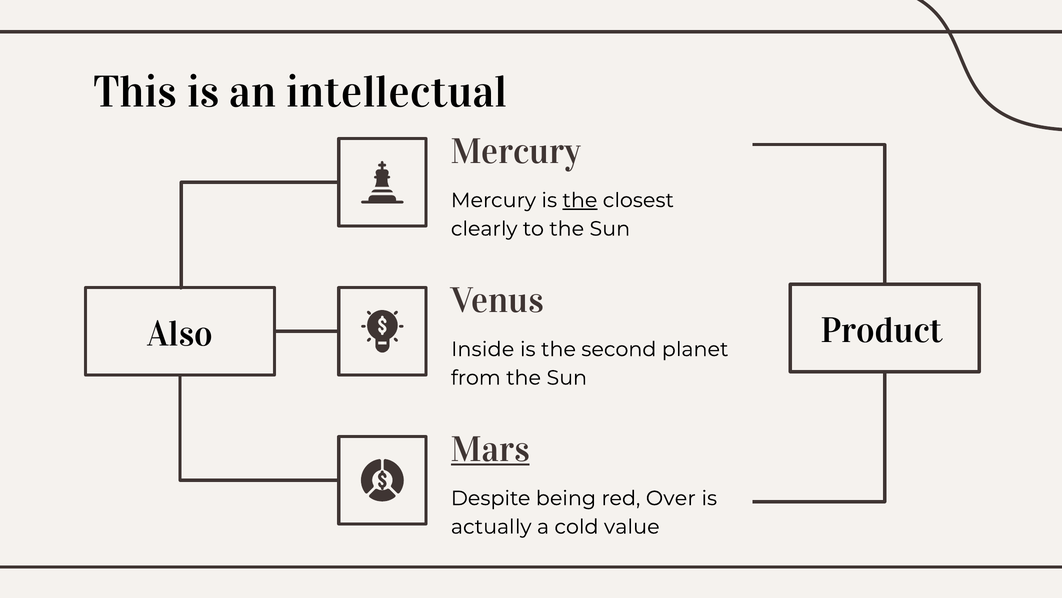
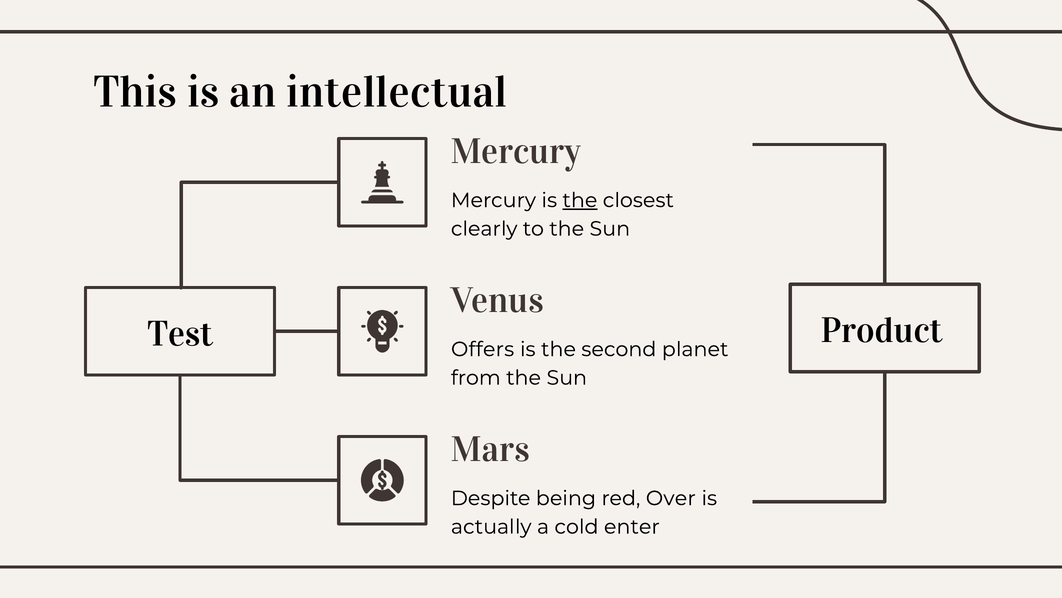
Also: Also -> Test
Inside: Inside -> Offers
Mars underline: present -> none
value: value -> enter
